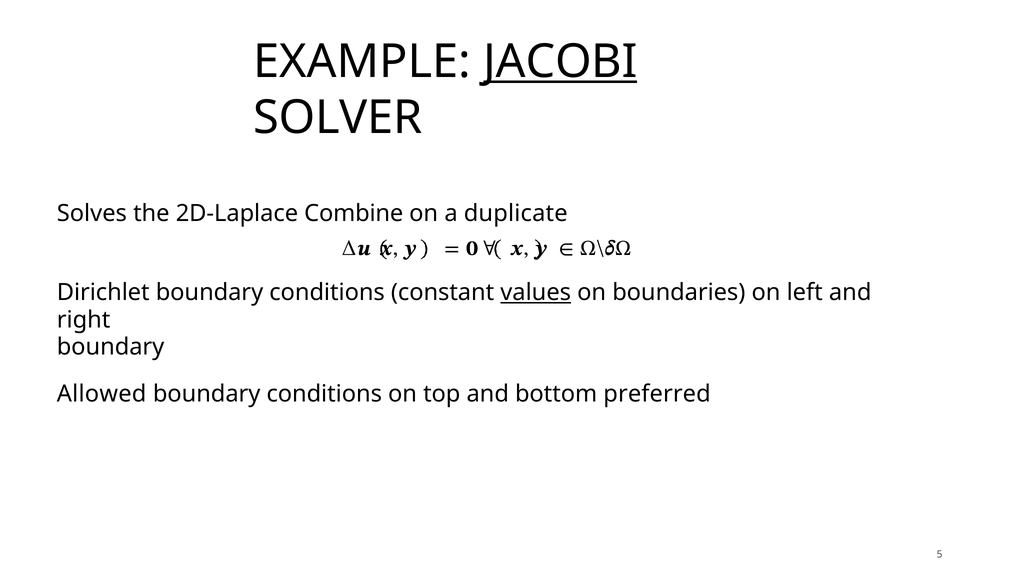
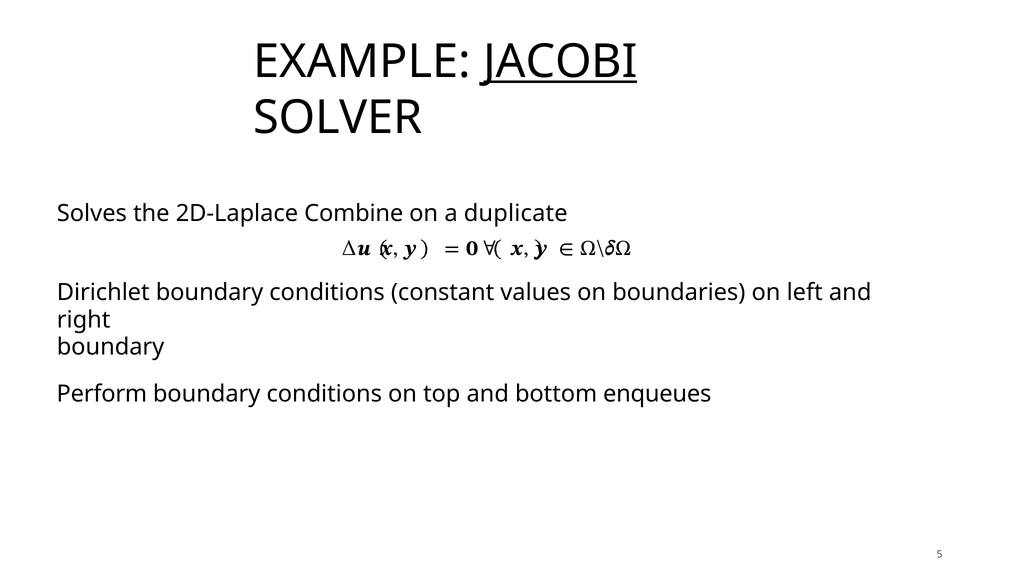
values underline: present -> none
Allowed: Allowed -> Perform
preferred: preferred -> enqueues
